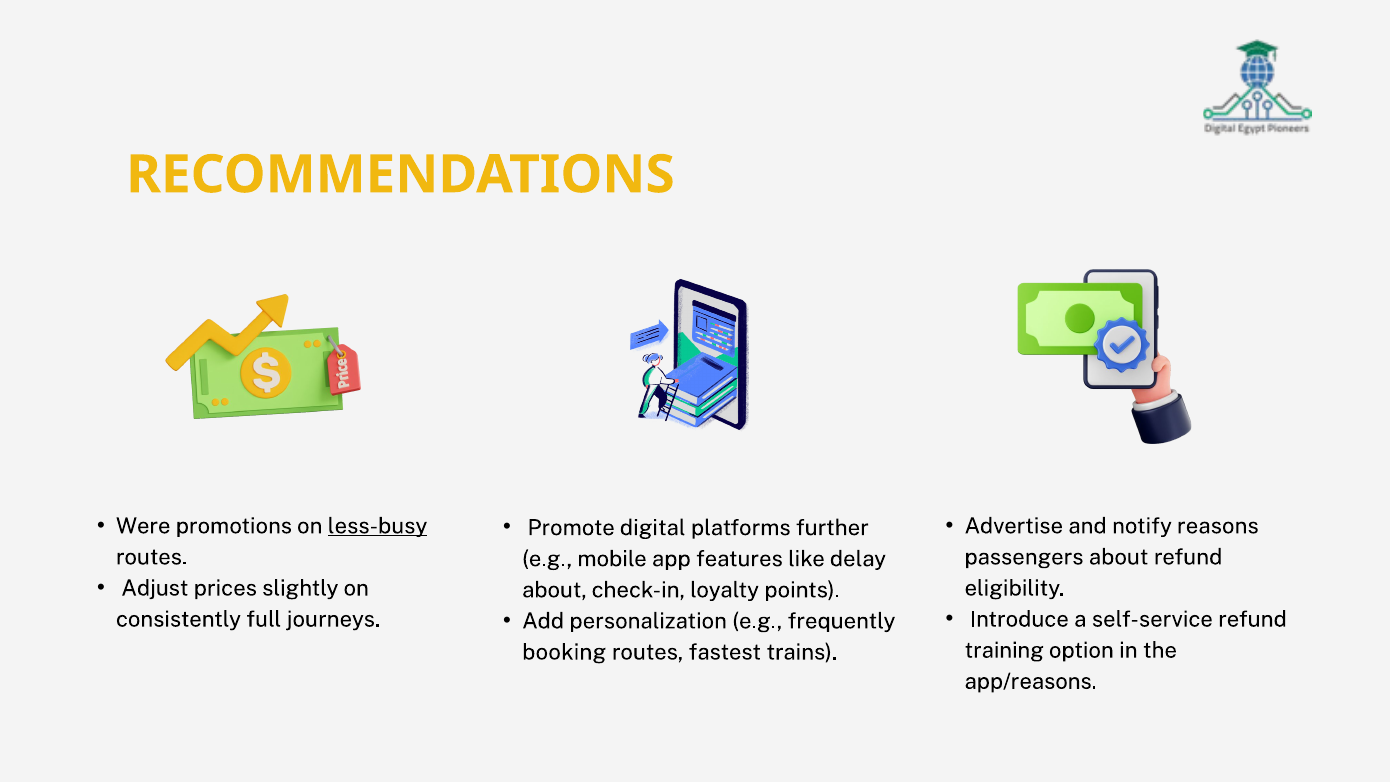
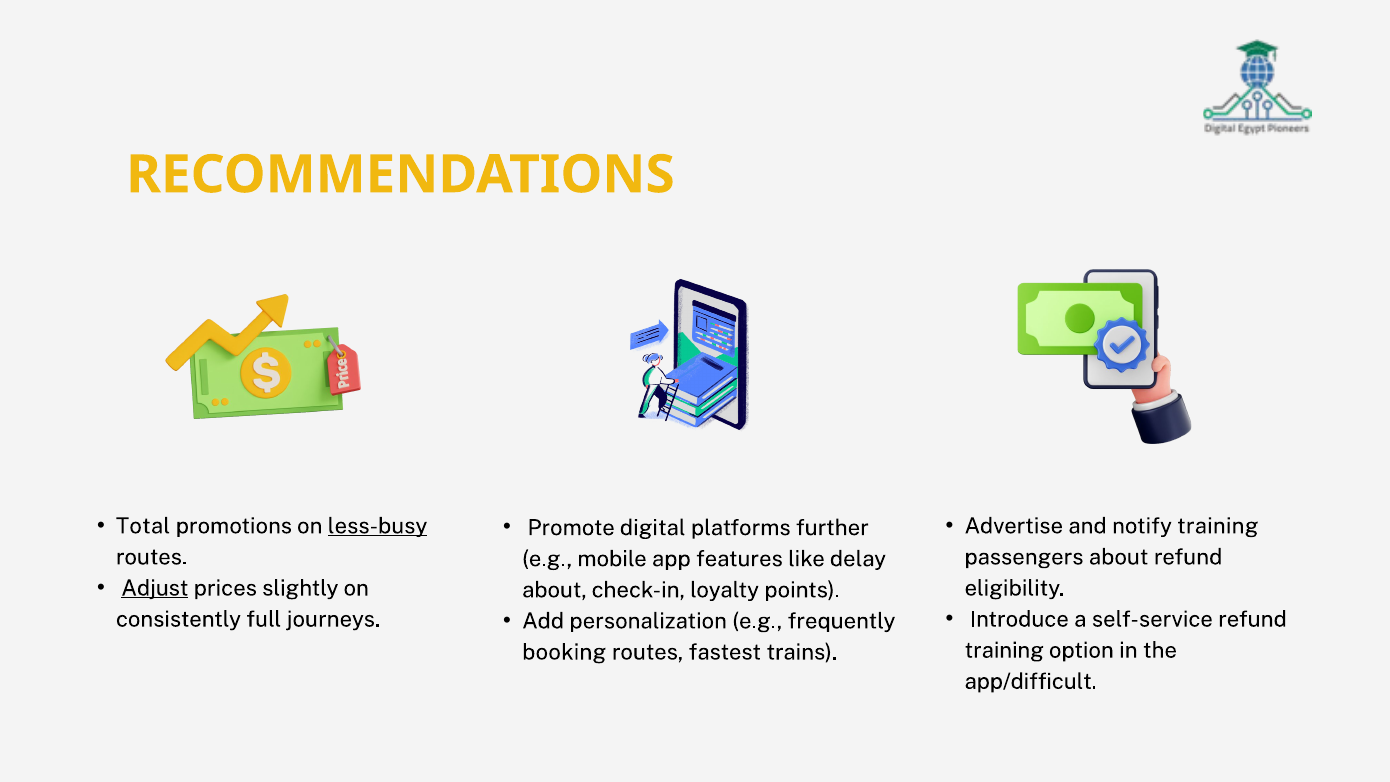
Were: Were -> Total
notify reasons: reasons -> training
Adjust underline: none -> present
app/reasons: app/reasons -> app/difficult
